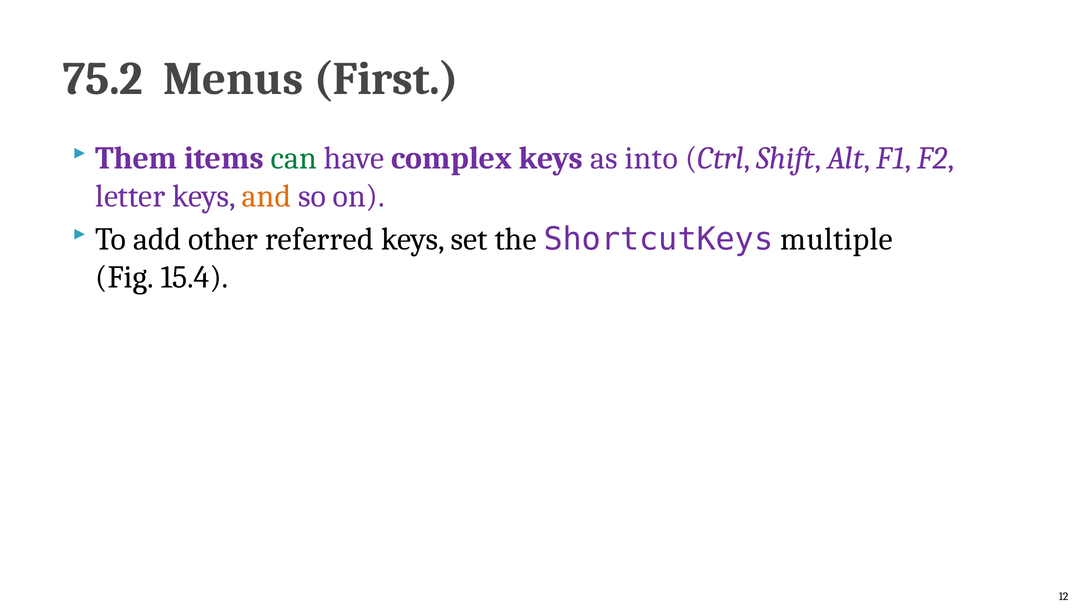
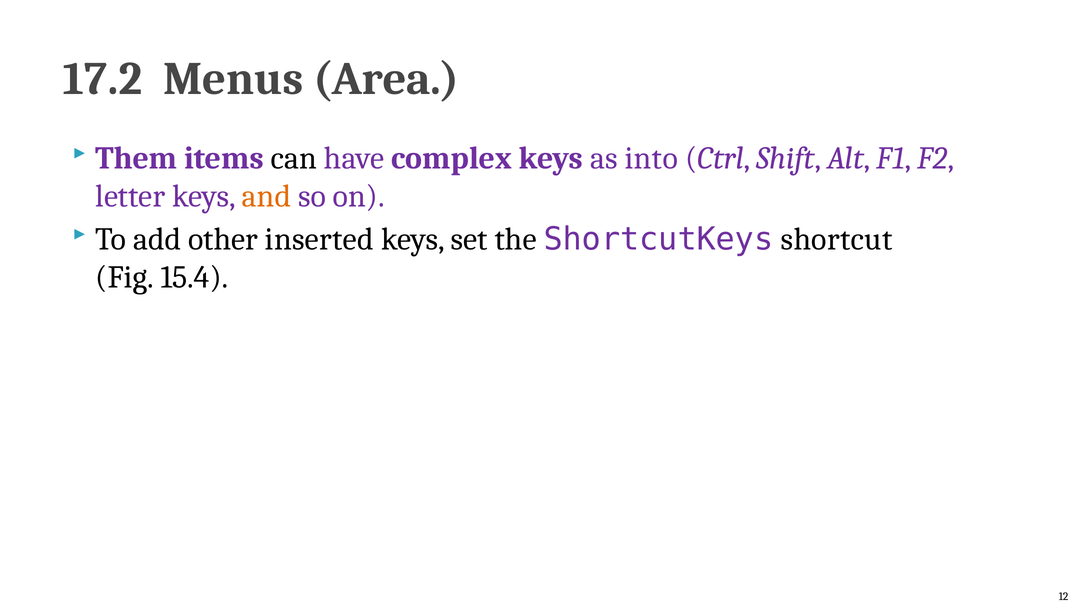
75.2: 75.2 -> 17.2
First: First -> Area
can colour: green -> black
referred: referred -> inserted
multiple: multiple -> shortcut
